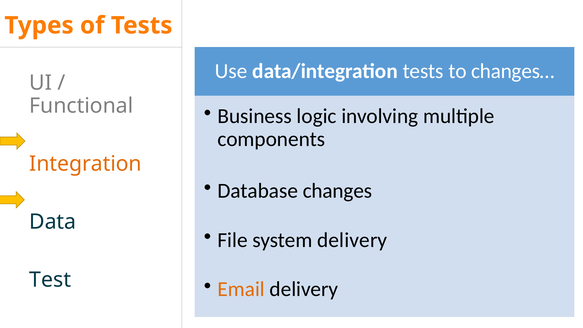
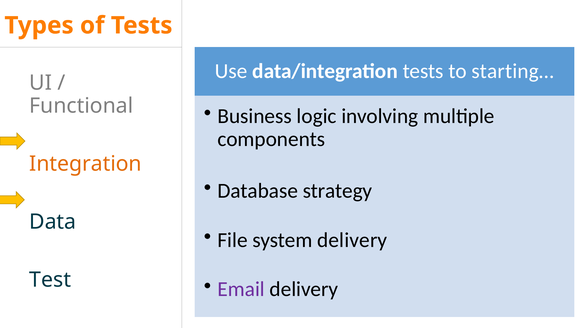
changes…: changes… -> starting…
changes: changes -> strategy
Email colour: orange -> purple
